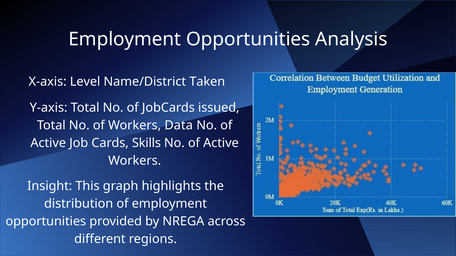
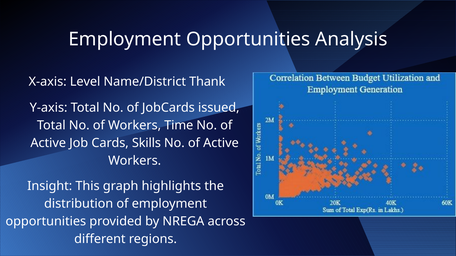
Taken: Taken -> Thank
Data: Data -> Time
